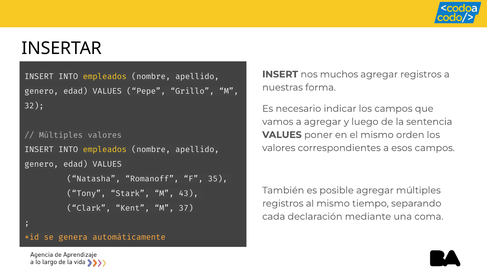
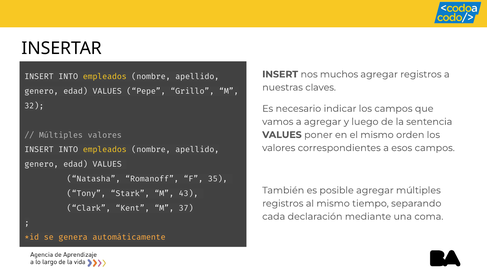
forma: forma -> claves
